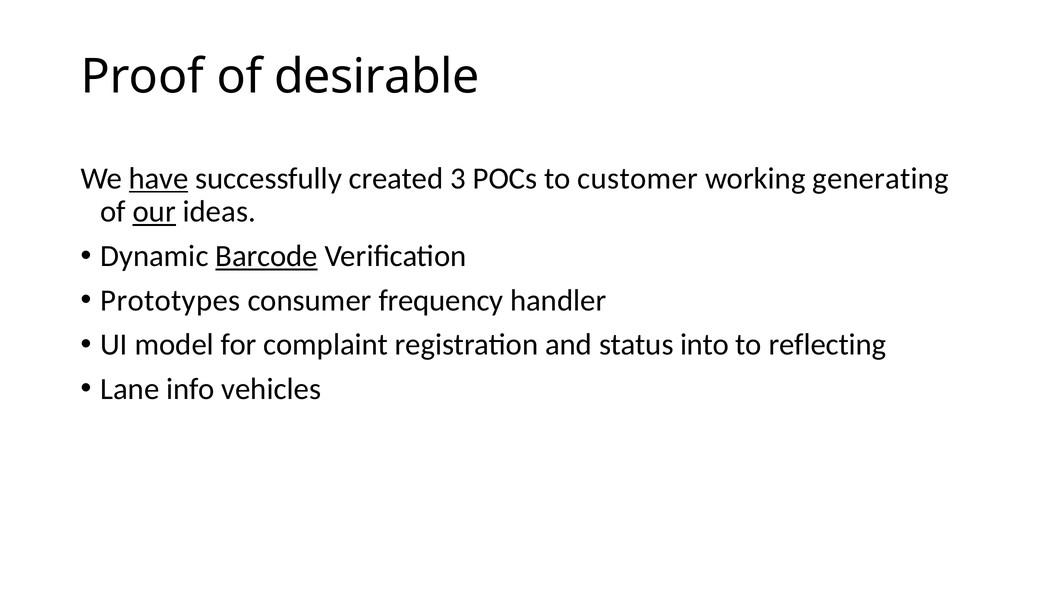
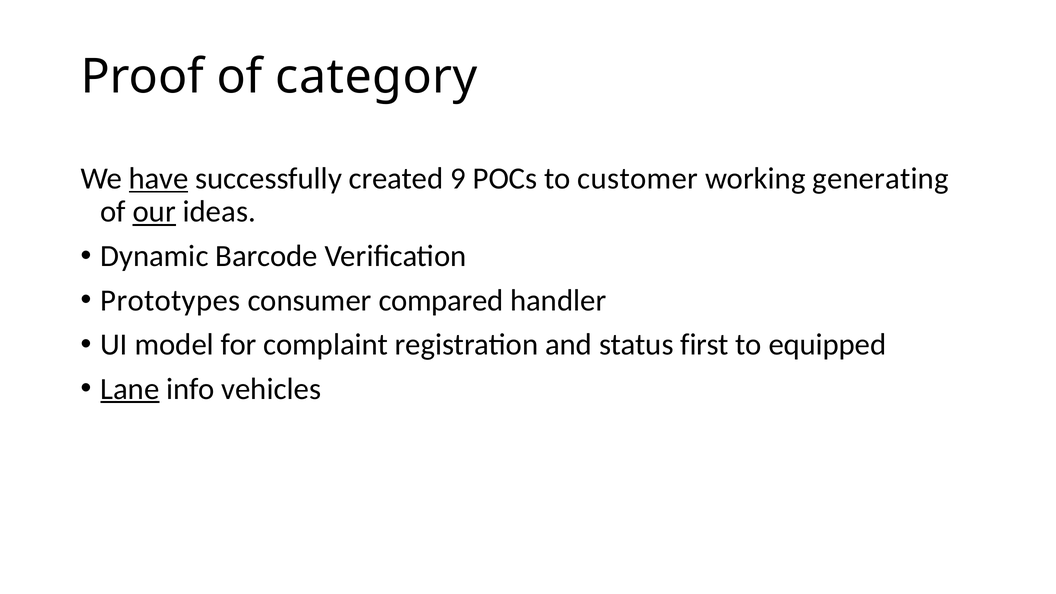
desirable: desirable -> category
3: 3 -> 9
Barcode underline: present -> none
frequency: frequency -> compared
into: into -> first
reflecting: reflecting -> equipped
Lane underline: none -> present
